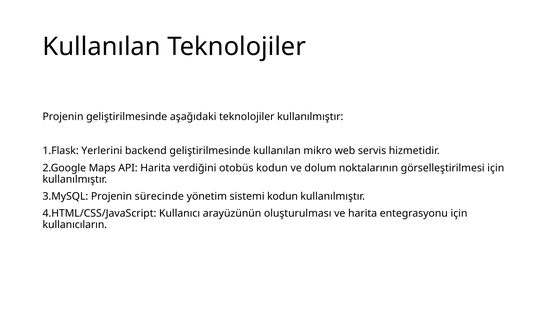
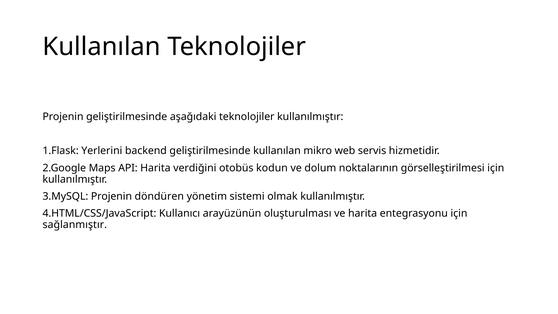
sürecinde: sürecinde -> döndüren
sistemi kodun: kodun -> olmak
kullanıcıların: kullanıcıların -> sağlanmıştır
